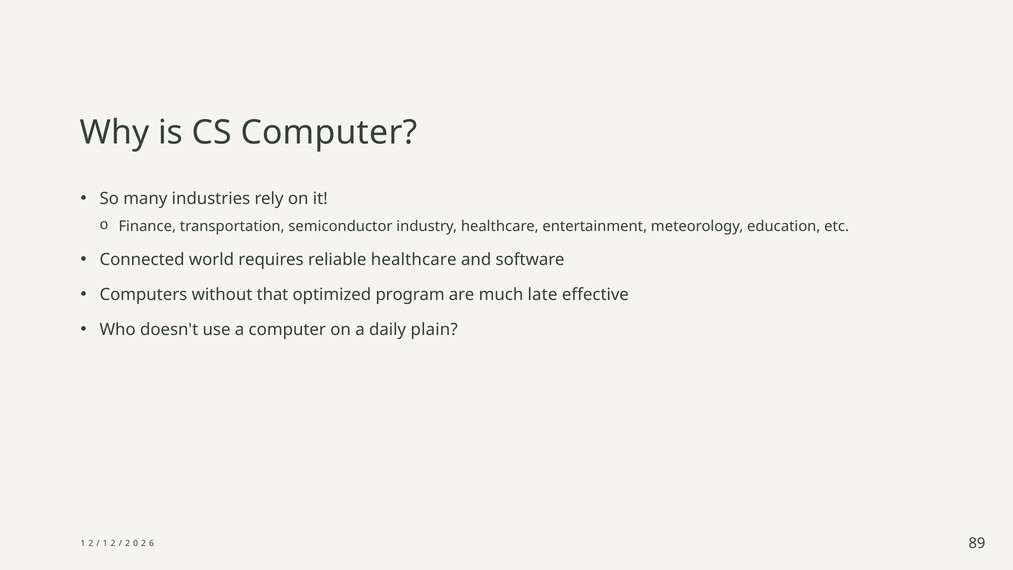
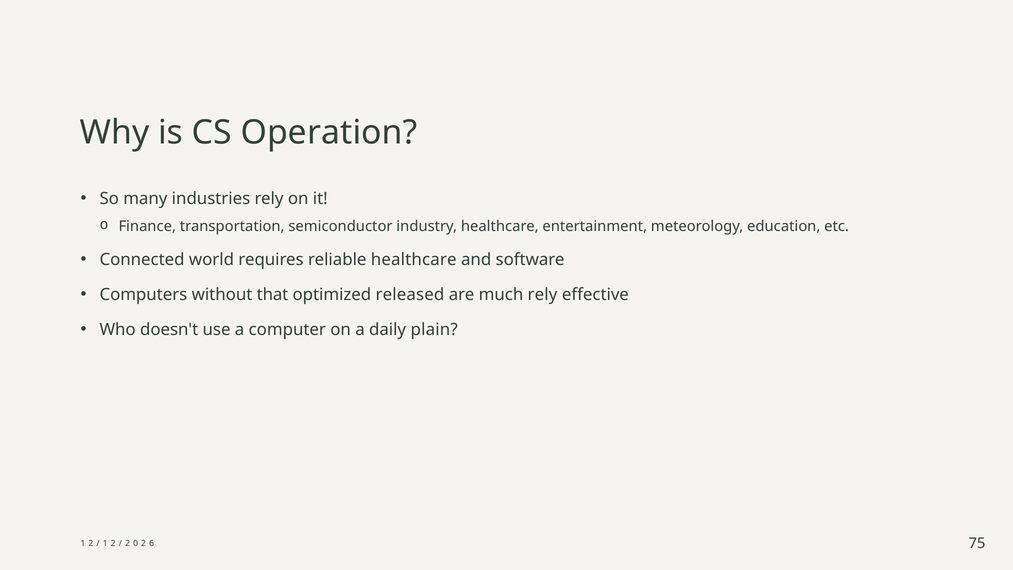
CS Computer: Computer -> Operation
program: program -> released
much late: late -> rely
89: 89 -> 75
